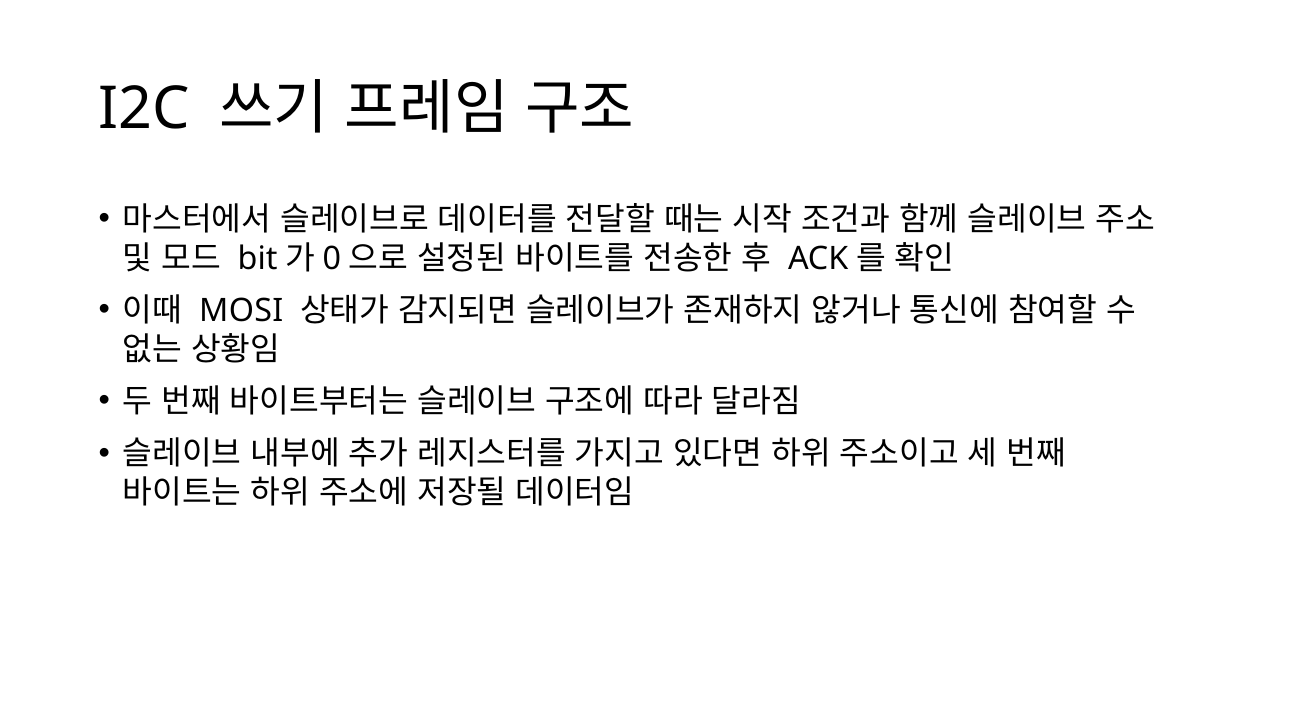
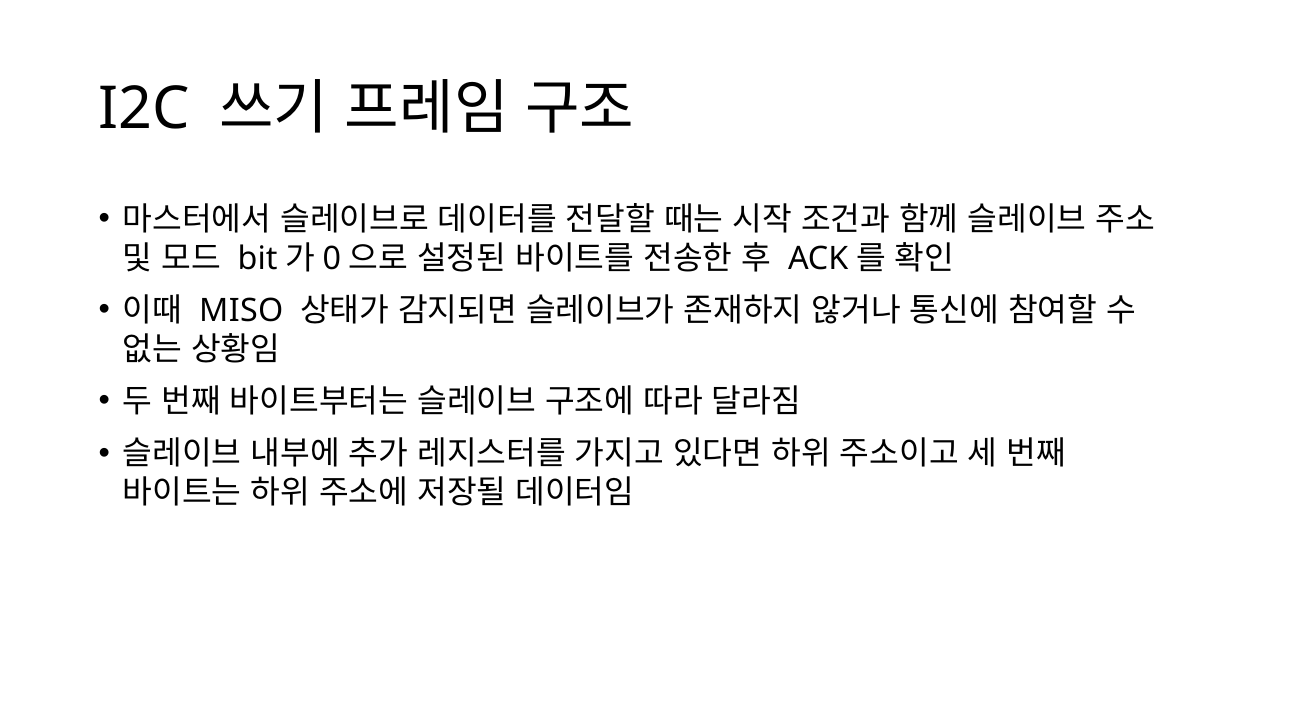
MOSI: MOSI -> MISO
